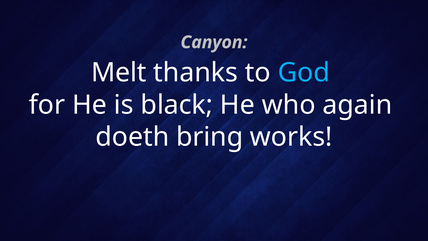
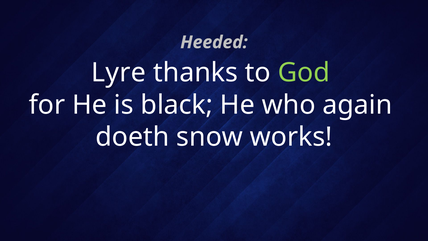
Canyon: Canyon -> Heeded
Melt: Melt -> Lyre
God colour: light blue -> light green
bring: bring -> snow
